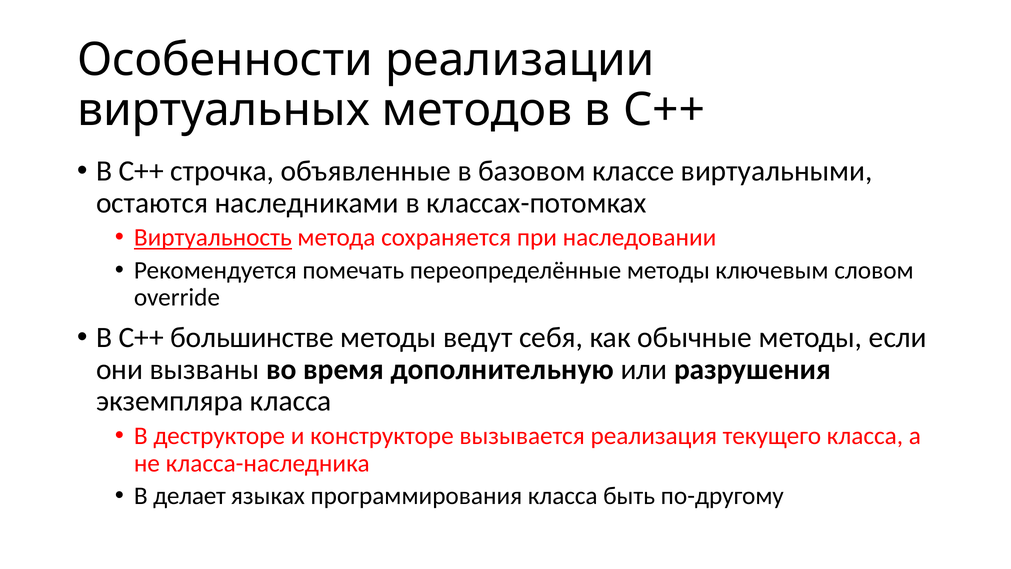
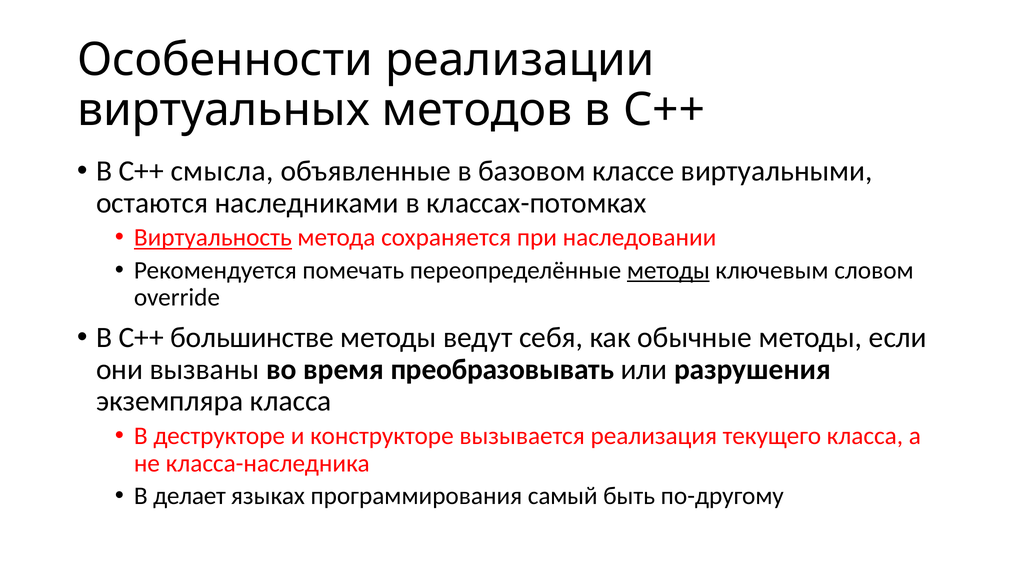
строчка: строчка -> смысла
методы at (668, 270) underline: none -> present
дополнительную: дополнительную -> преобразовывать
программирования класса: класса -> самый
